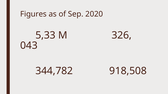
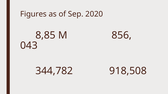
5,33: 5,33 -> 8,85
326: 326 -> 856
